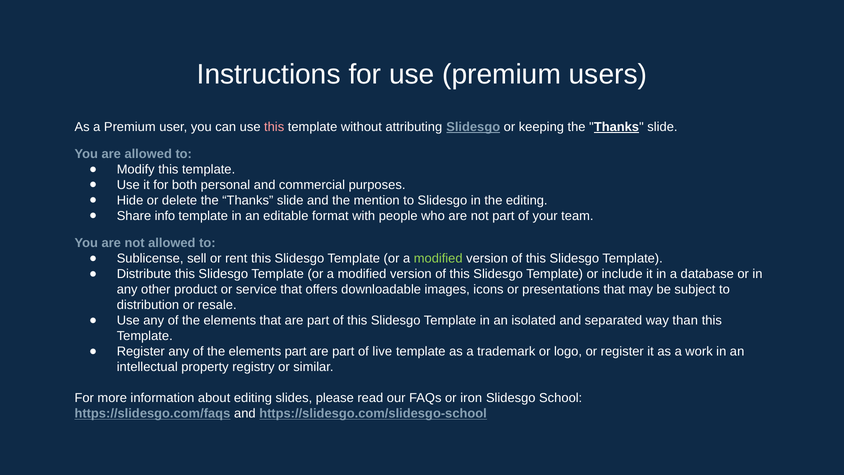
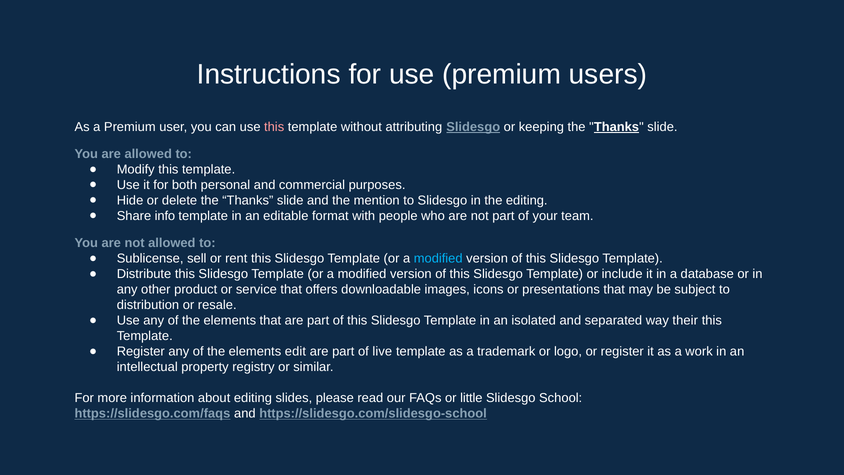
modified at (438, 259) colour: light green -> light blue
than: than -> their
elements part: part -> edit
iron: iron -> little
